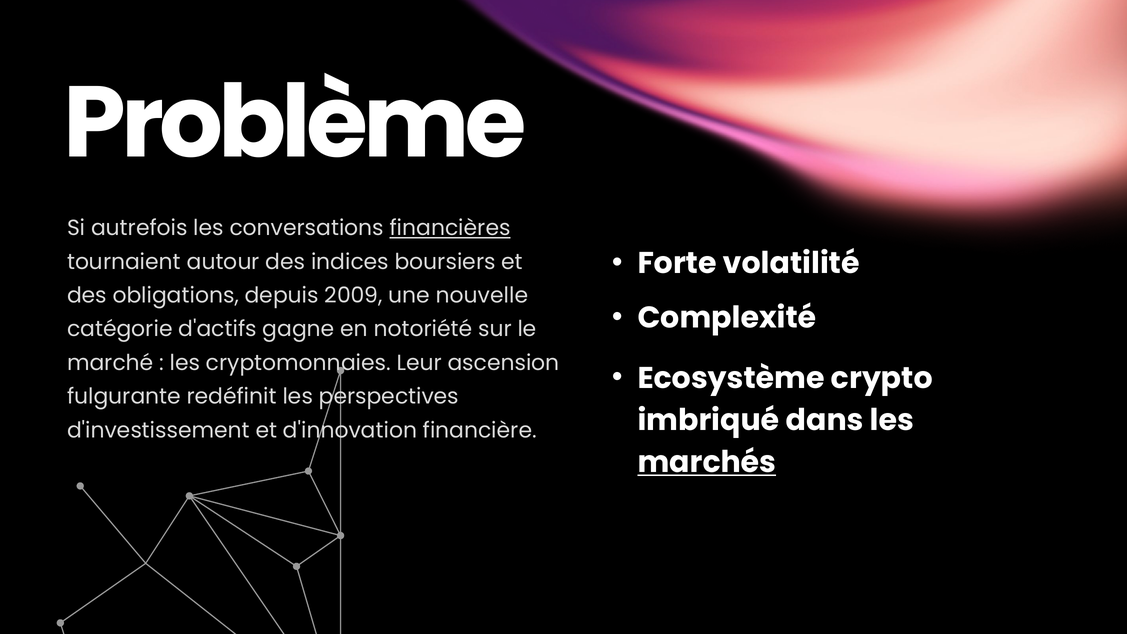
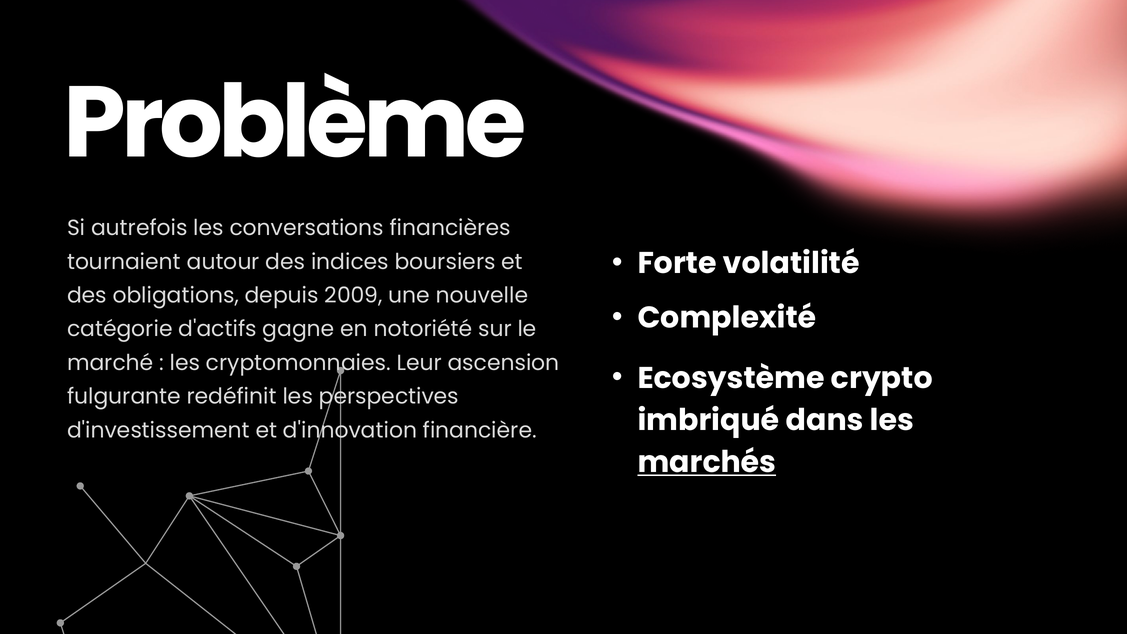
financières underline: present -> none
